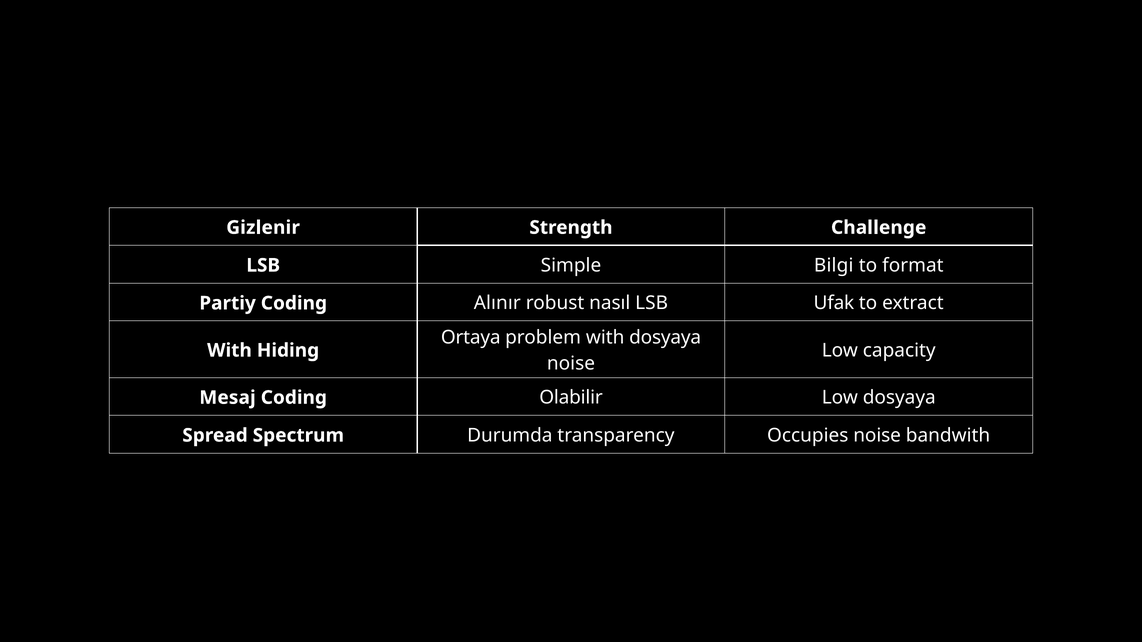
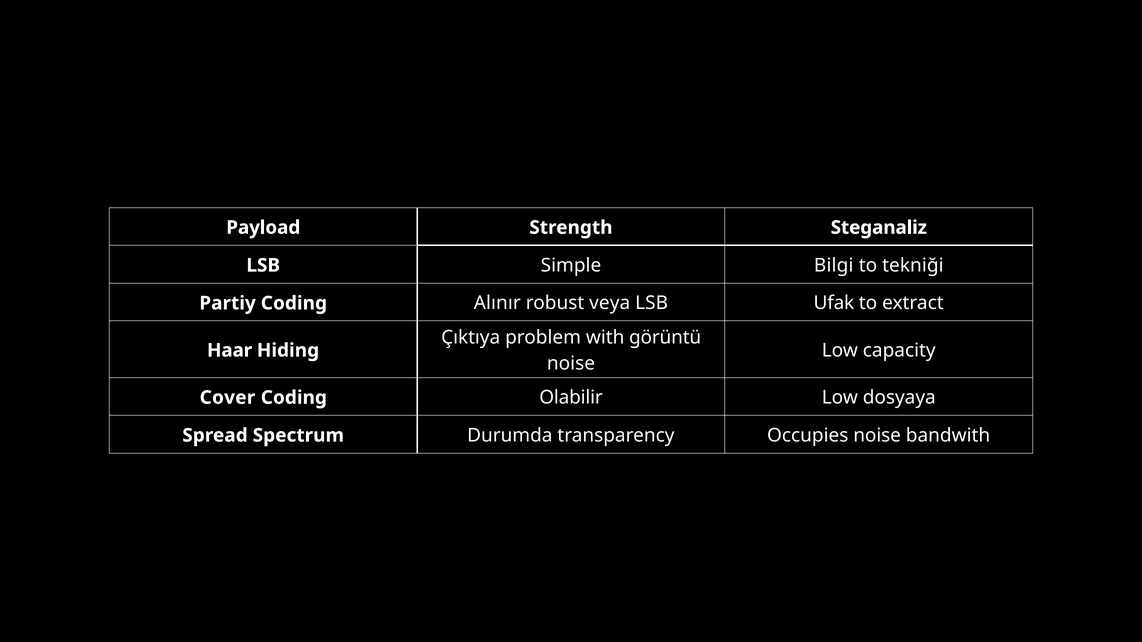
Gizlenir: Gizlenir -> Payload
Challenge: Challenge -> Steganaliz
format: format -> tekniği
nasıl: nasıl -> veya
Ortaya: Ortaya -> Çıktıya
with dosyaya: dosyaya -> görüntü
With at (229, 351): With -> Haar
Mesaj: Mesaj -> Cover
